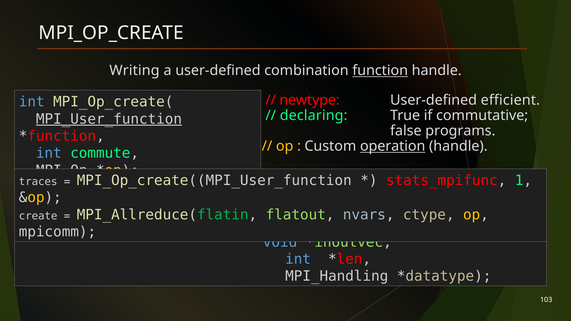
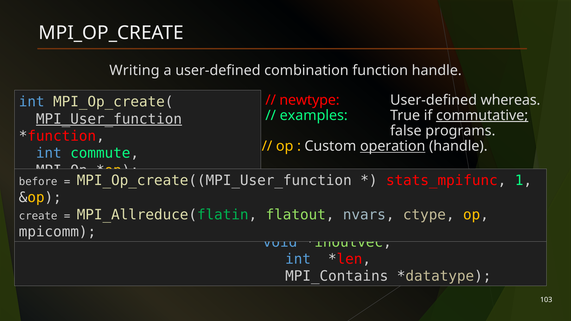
function underline: present -> none
efficient: efficient -> whereas
declaring: declaring -> examples
commutative underline: none -> present
traces: traces -> before
MPI_Handling: MPI_Handling -> MPI_Contains
